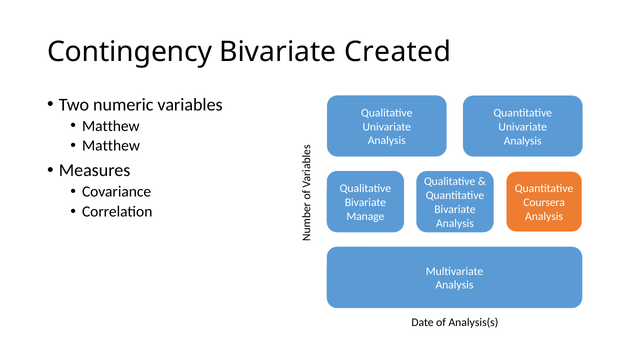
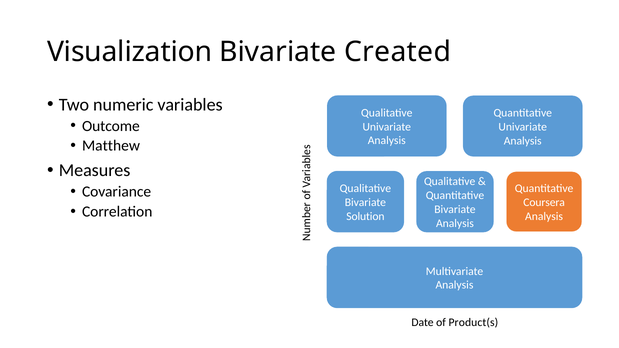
Contingency: Contingency -> Visualization
Matthew at (111, 126): Matthew -> Outcome
Manage: Manage -> Solution
Analysis(s: Analysis(s -> Product(s
